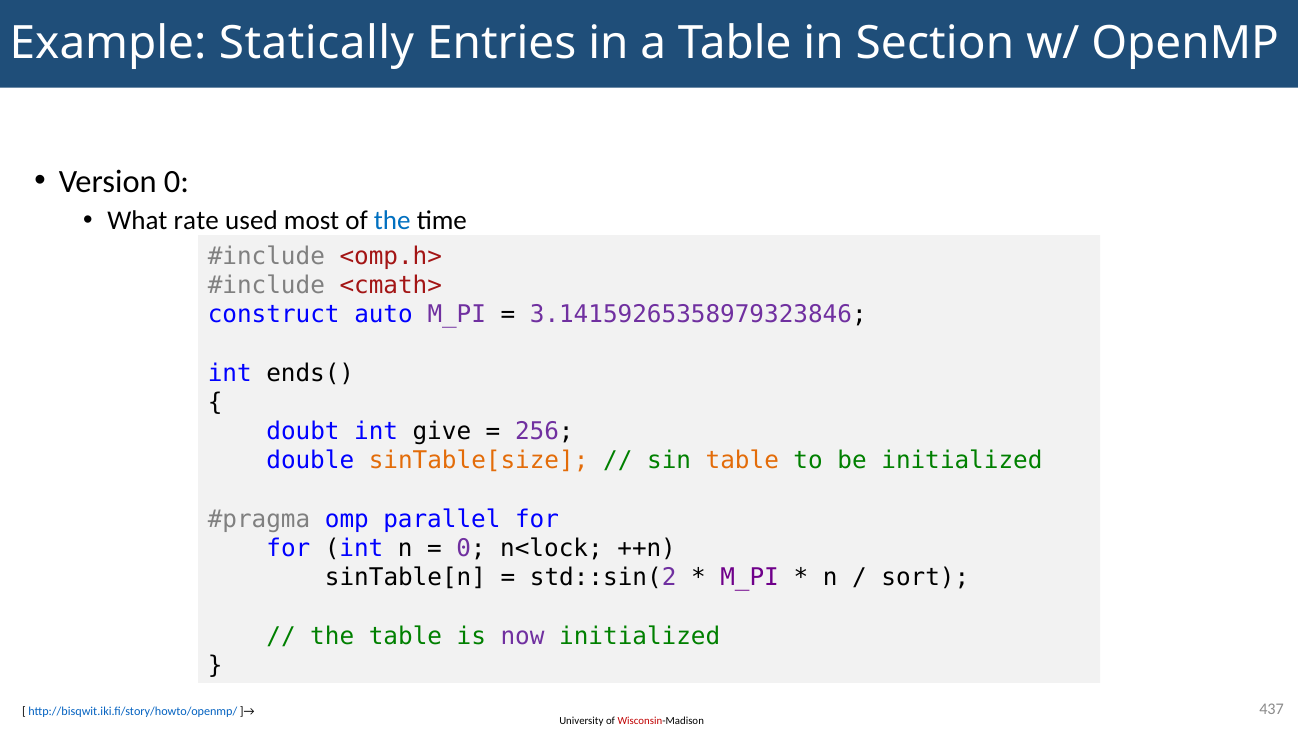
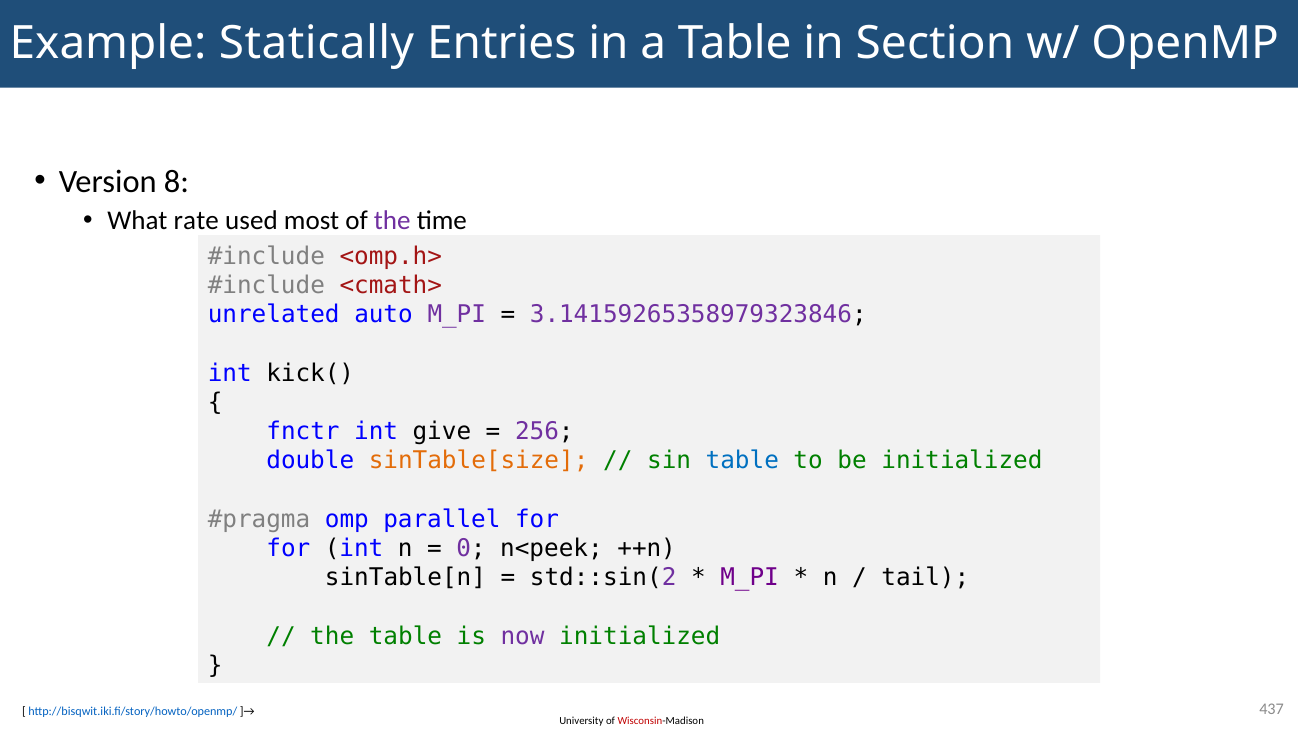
Version 0: 0 -> 8
the at (392, 220) colour: blue -> purple
construct: construct -> unrelated
ends(: ends( -> kick(
doubt: doubt -> fnctr
table at (742, 461) colour: orange -> blue
n<lock: n<lock -> n<peek
sort: sort -> tail
